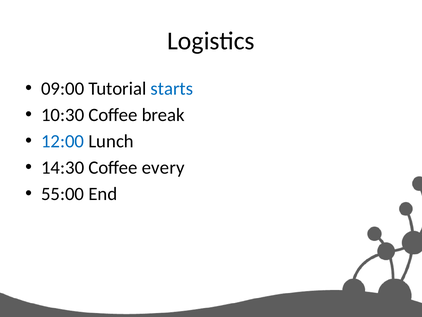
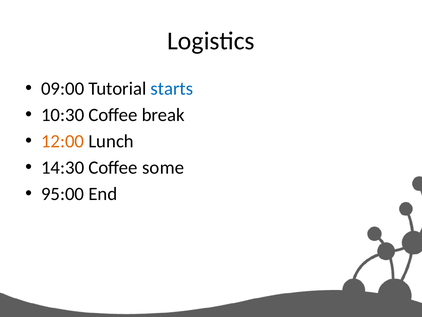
12:00 colour: blue -> orange
every: every -> some
55:00: 55:00 -> 95:00
